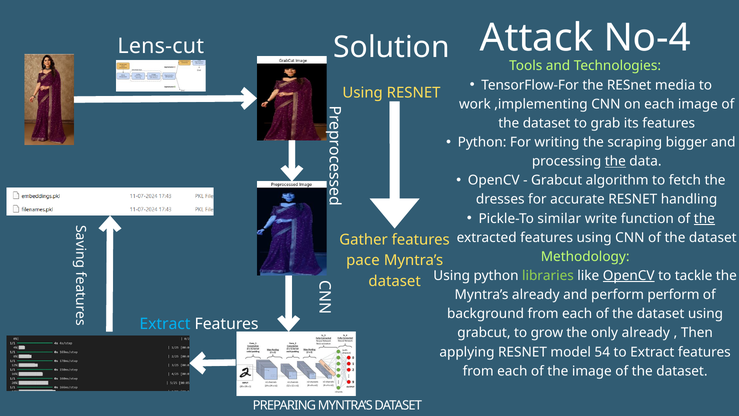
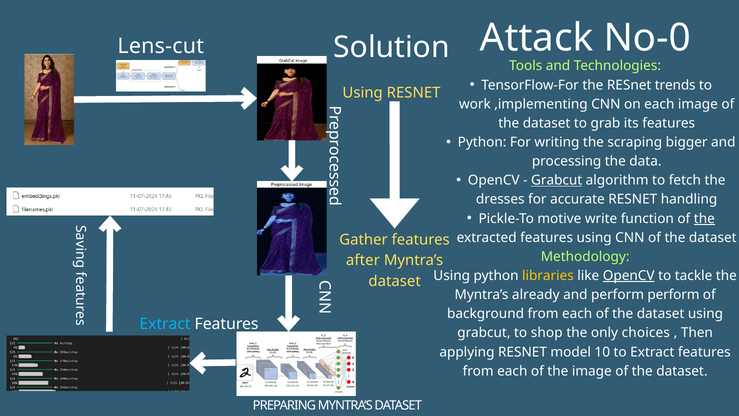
No-4: No-4 -> No-0
media: media -> trends
the at (615, 161) underline: present -> none
Grabcut at (557, 180) underline: none -> present
similar: similar -> motive
pace: pace -> after
libraries colour: light green -> yellow
grow: grow -> shop
only already: already -> choices
54: 54 -> 10
